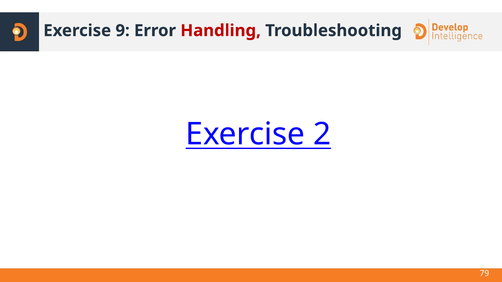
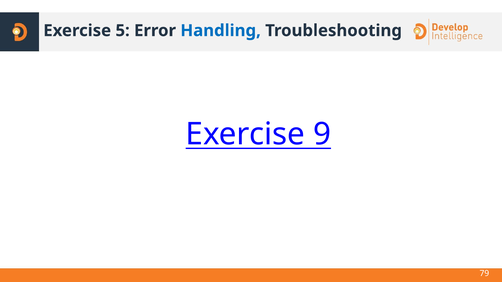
9: 9 -> 5
Handling colour: red -> blue
2: 2 -> 9
